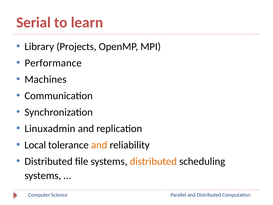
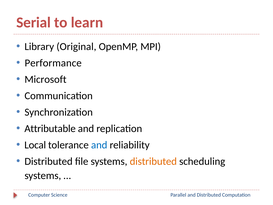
Projects: Projects -> Original
Machines: Machines -> Microsoft
Linuxadmin: Linuxadmin -> Attributable
and at (99, 145) colour: orange -> blue
